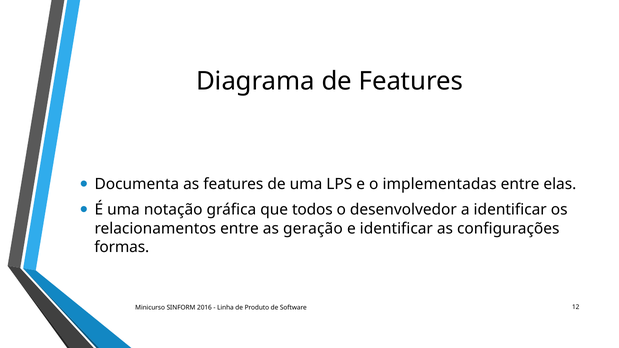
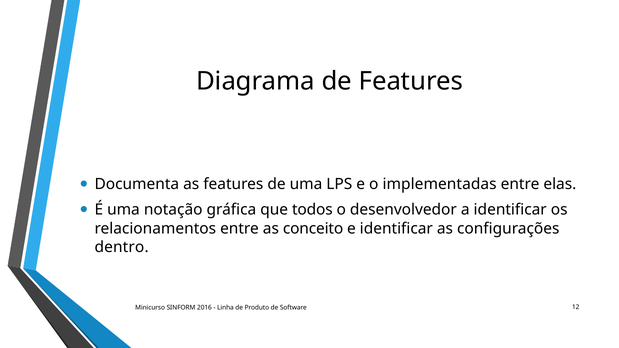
geração: geração -> conceito
formas: formas -> dentro
